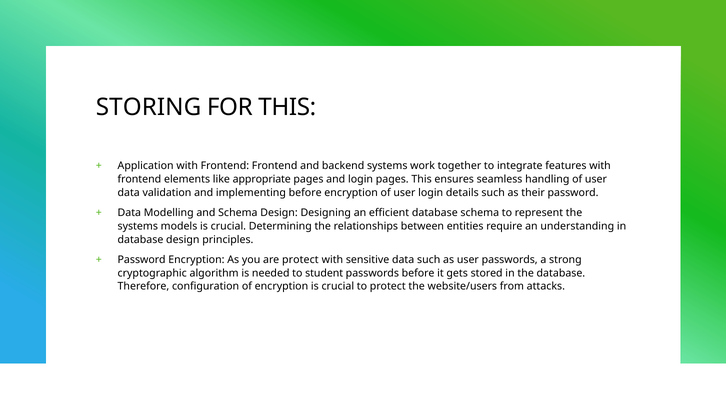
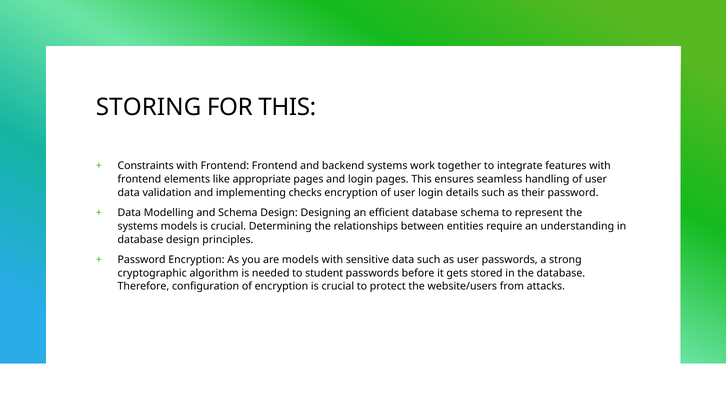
Application: Application -> Constraints
implementing before: before -> checks
are protect: protect -> models
